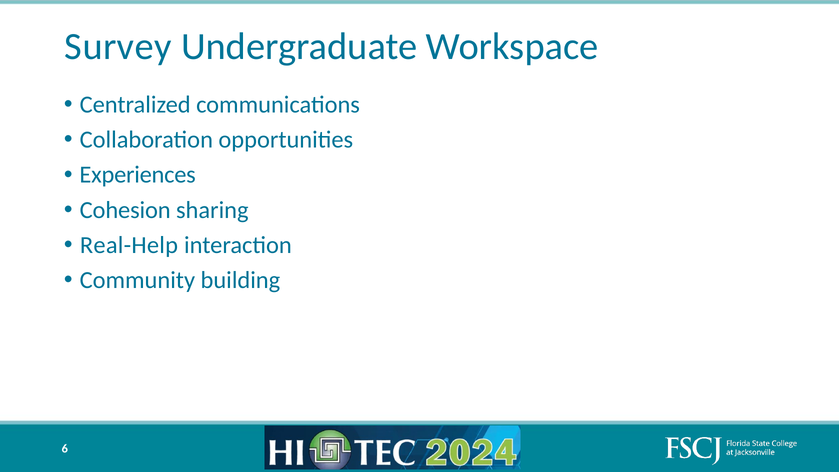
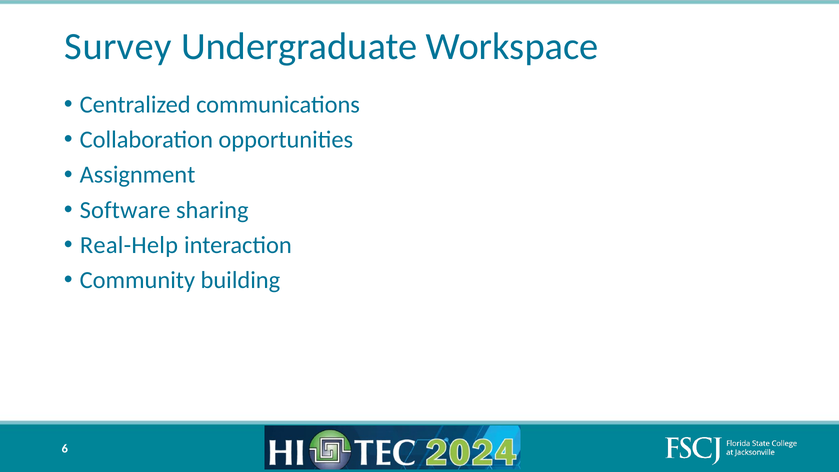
Experiences: Experiences -> Assignment
Cohesion: Cohesion -> Software
